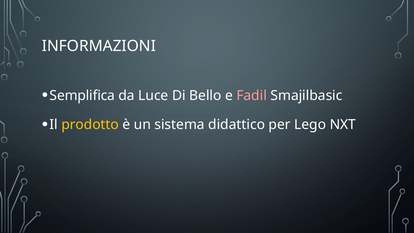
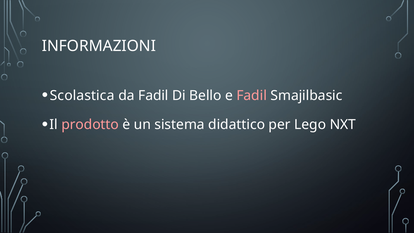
Semplifica: Semplifica -> Scolastica
da Luce: Luce -> Fadil
prodotto colour: yellow -> pink
